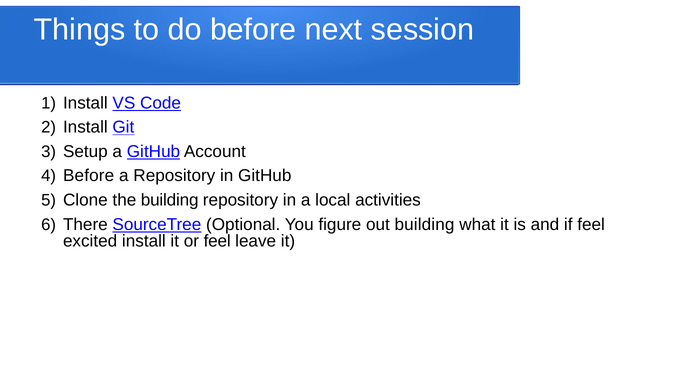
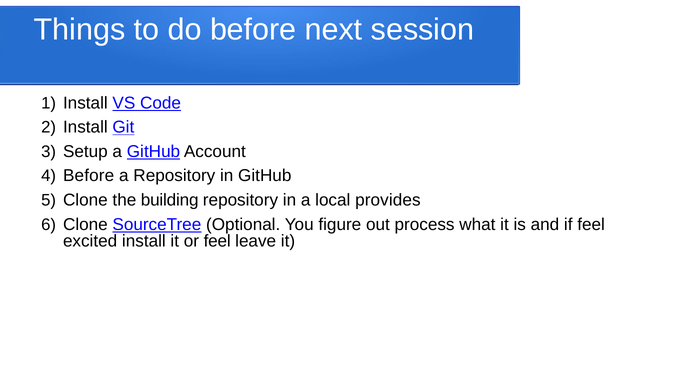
activities: activities -> provides
There at (85, 224): There -> Clone
out building: building -> process
